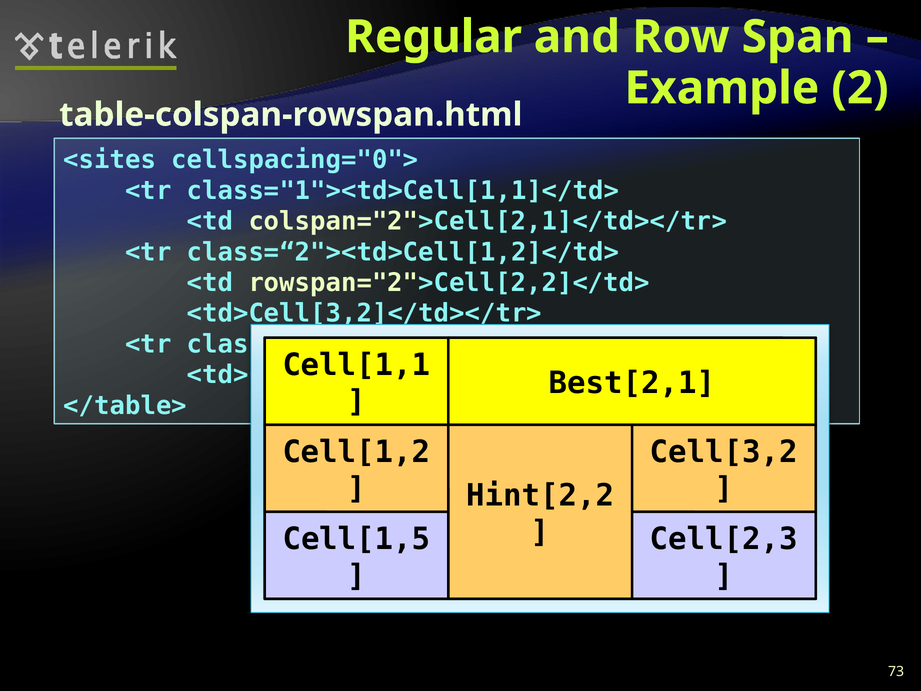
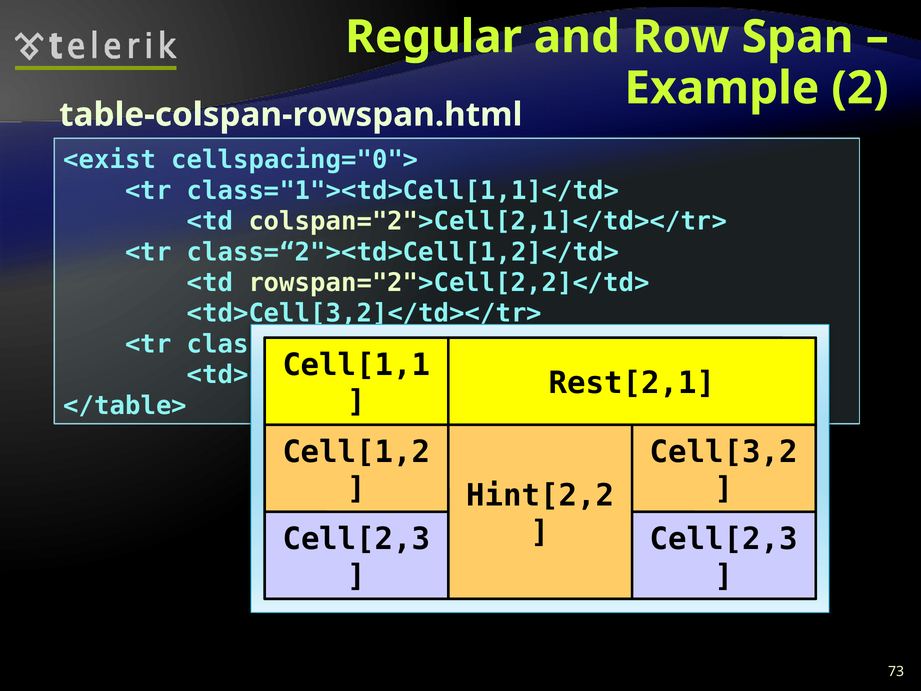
<sites: <sites -> <exist
Best[2,1: Best[2,1 -> Rest[2,1
Cell[1,5 at (356, 539): Cell[1,5 -> Cell[2,3
